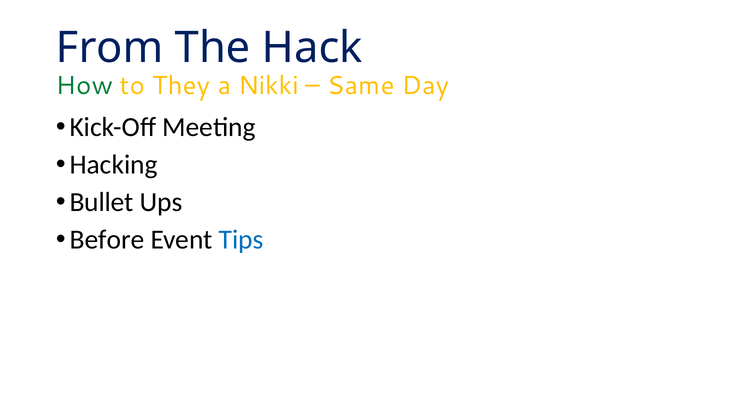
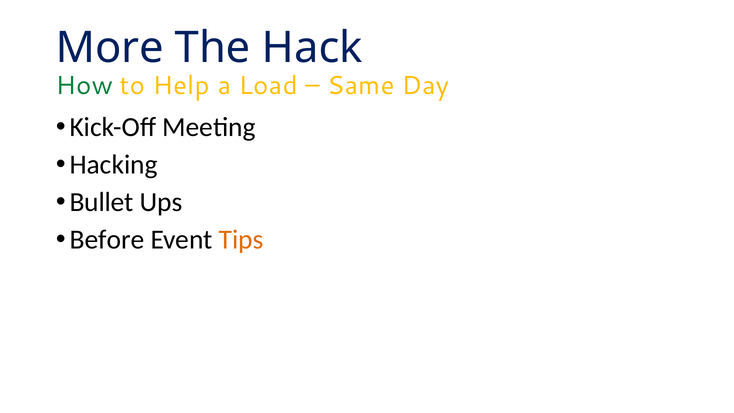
From: From -> More
They: They -> Help
Nikki: Nikki -> Load
Tips colour: blue -> orange
